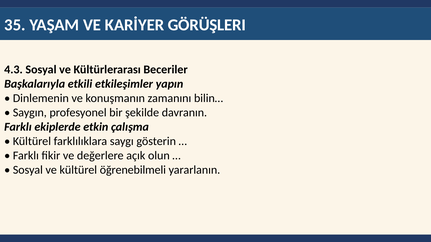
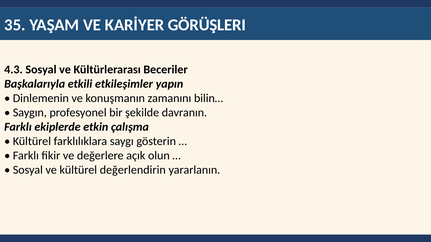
öğrenebilmeli: öğrenebilmeli -> değerlendirin
